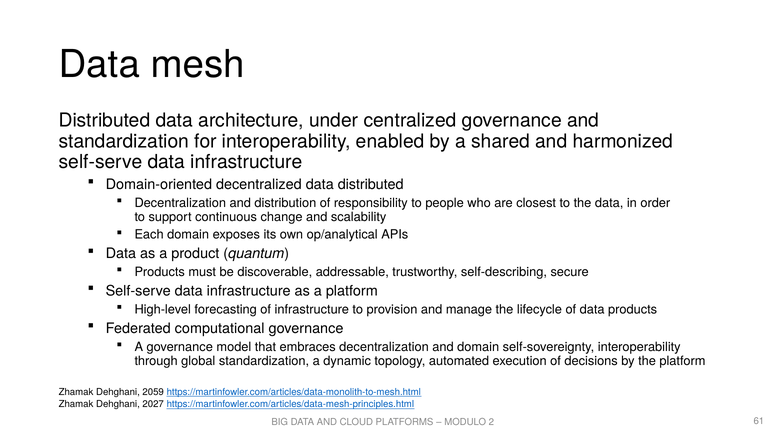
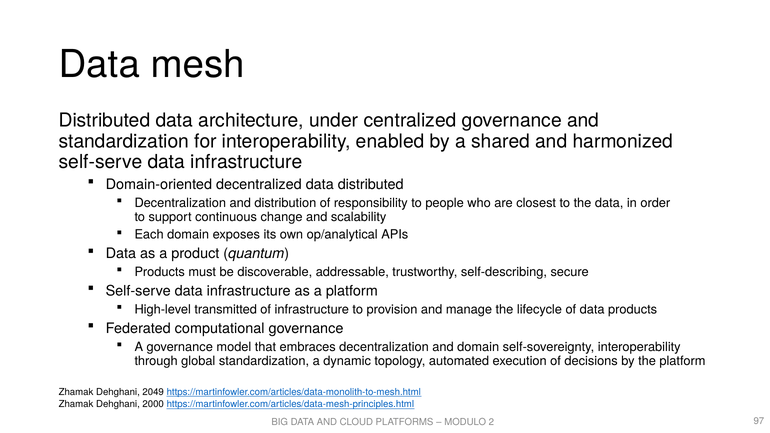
forecasting: forecasting -> transmitted
2059: 2059 -> 2049
2027: 2027 -> 2000
61: 61 -> 97
